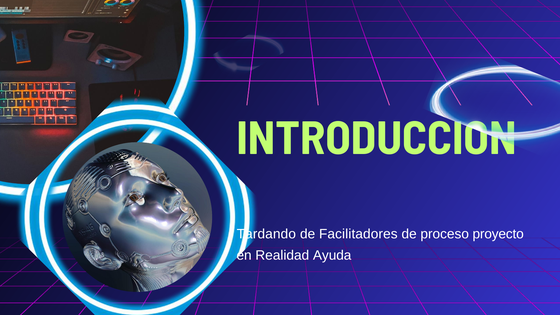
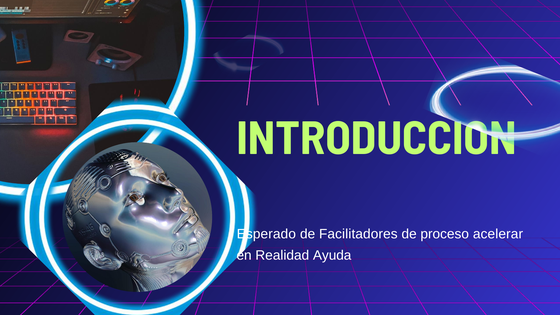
Tardando: Tardando -> Esperado
proyecto: proyecto -> acelerar
